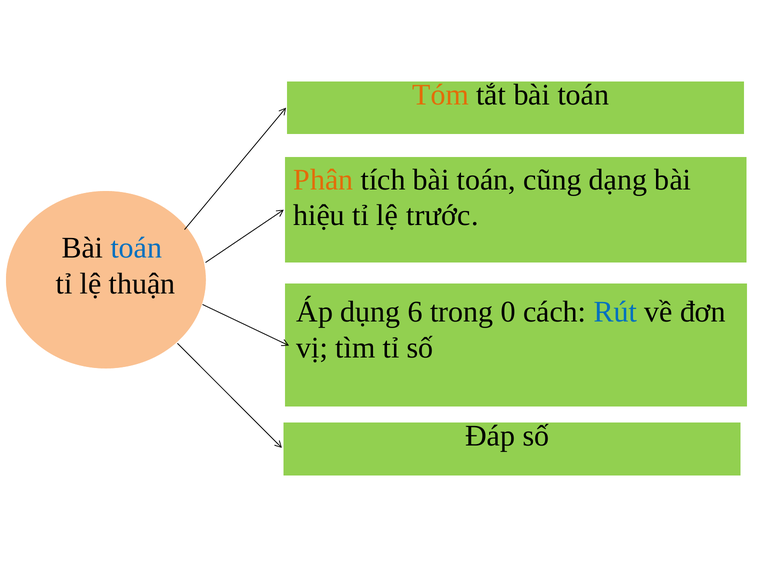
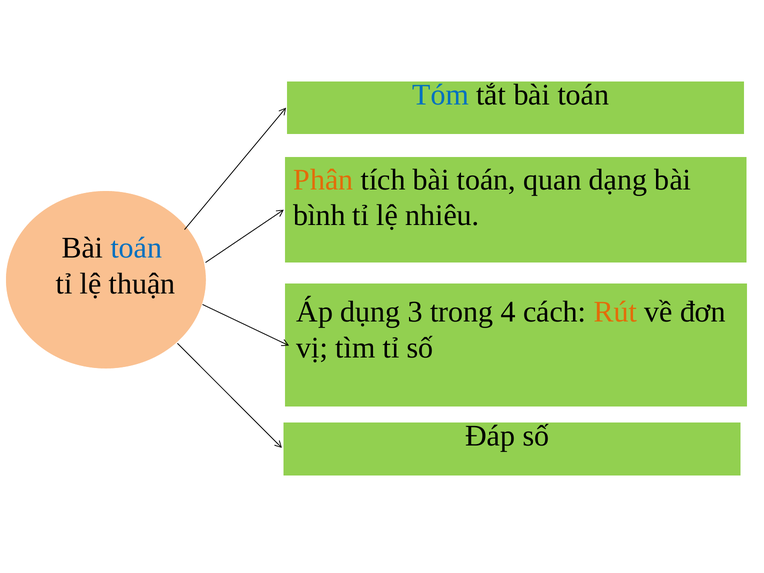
Tóm colour: orange -> blue
cũng: cũng -> quan
hiệu: hiệu -> bình
trước: trước -> nhiêu
6: 6 -> 3
0: 0 -> 4
Rút colour: blue -> orange
